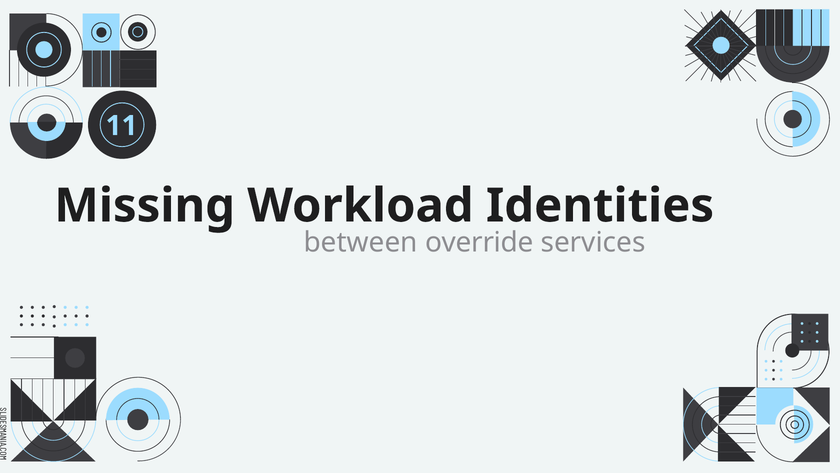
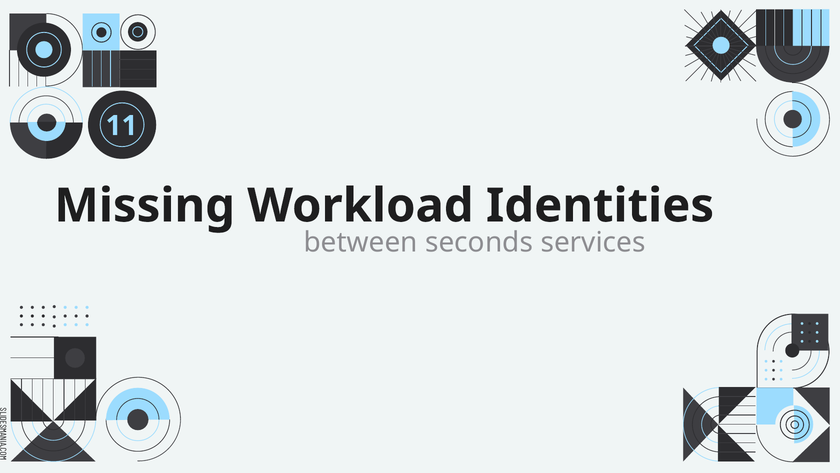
override: override -> seconds
